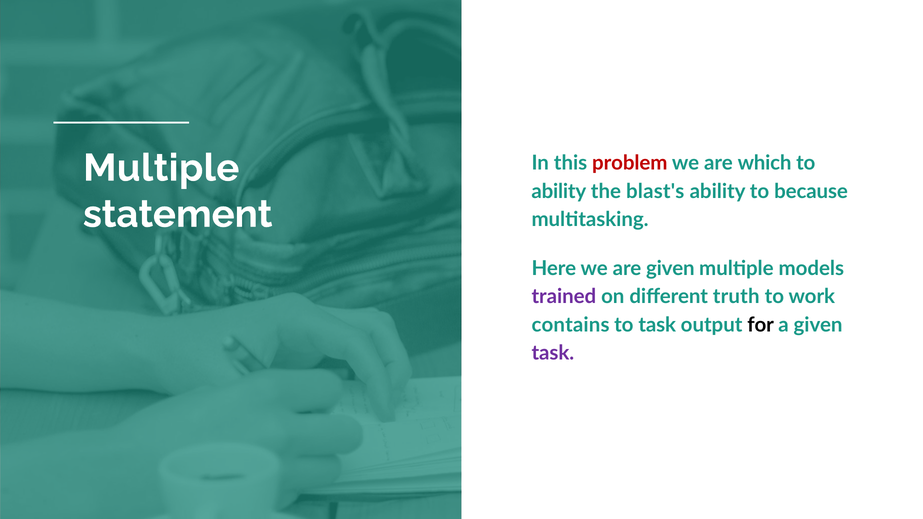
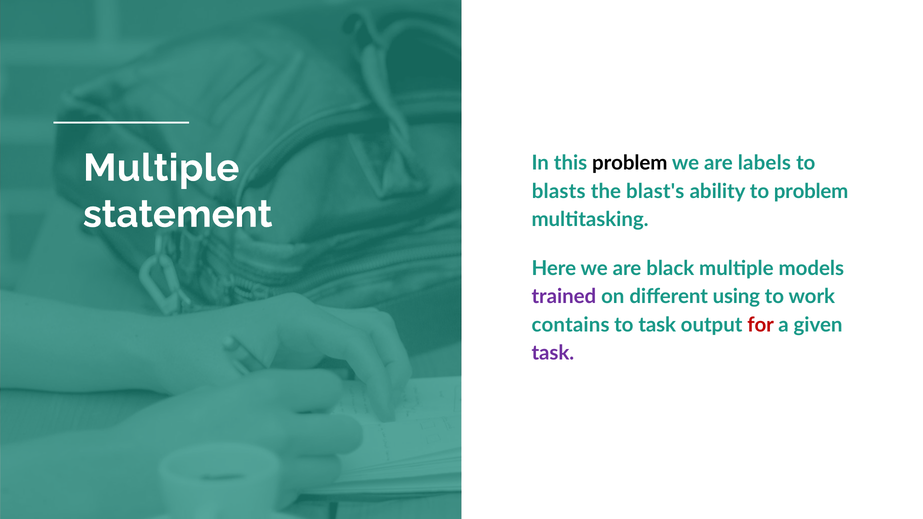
problem at (630, 163) colour: red -> black
which: which -> labels
ability at (559, 191): ability -> blasts
to because: because -> problem
are given: given -> black
truth: truth -> using
for colour: black -> red
